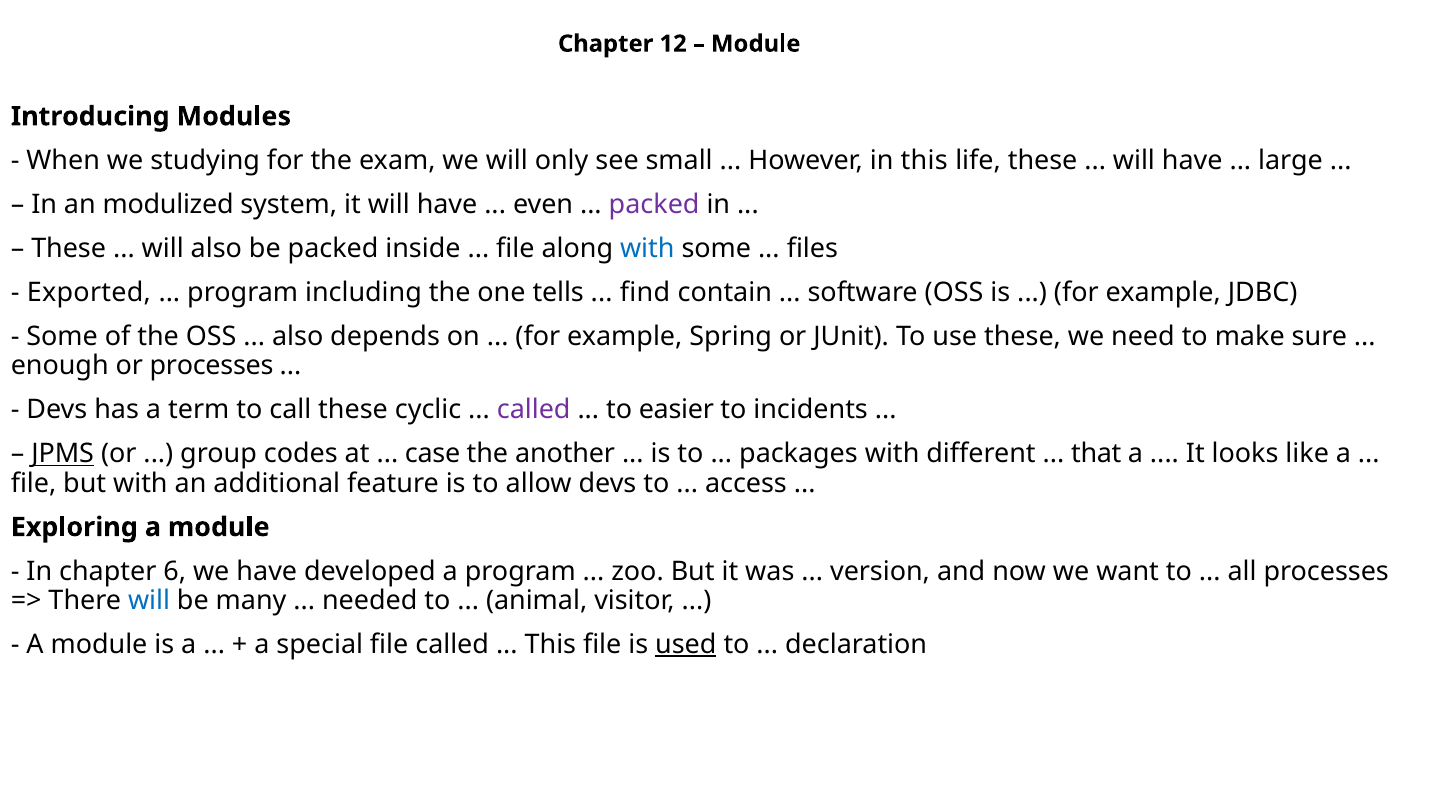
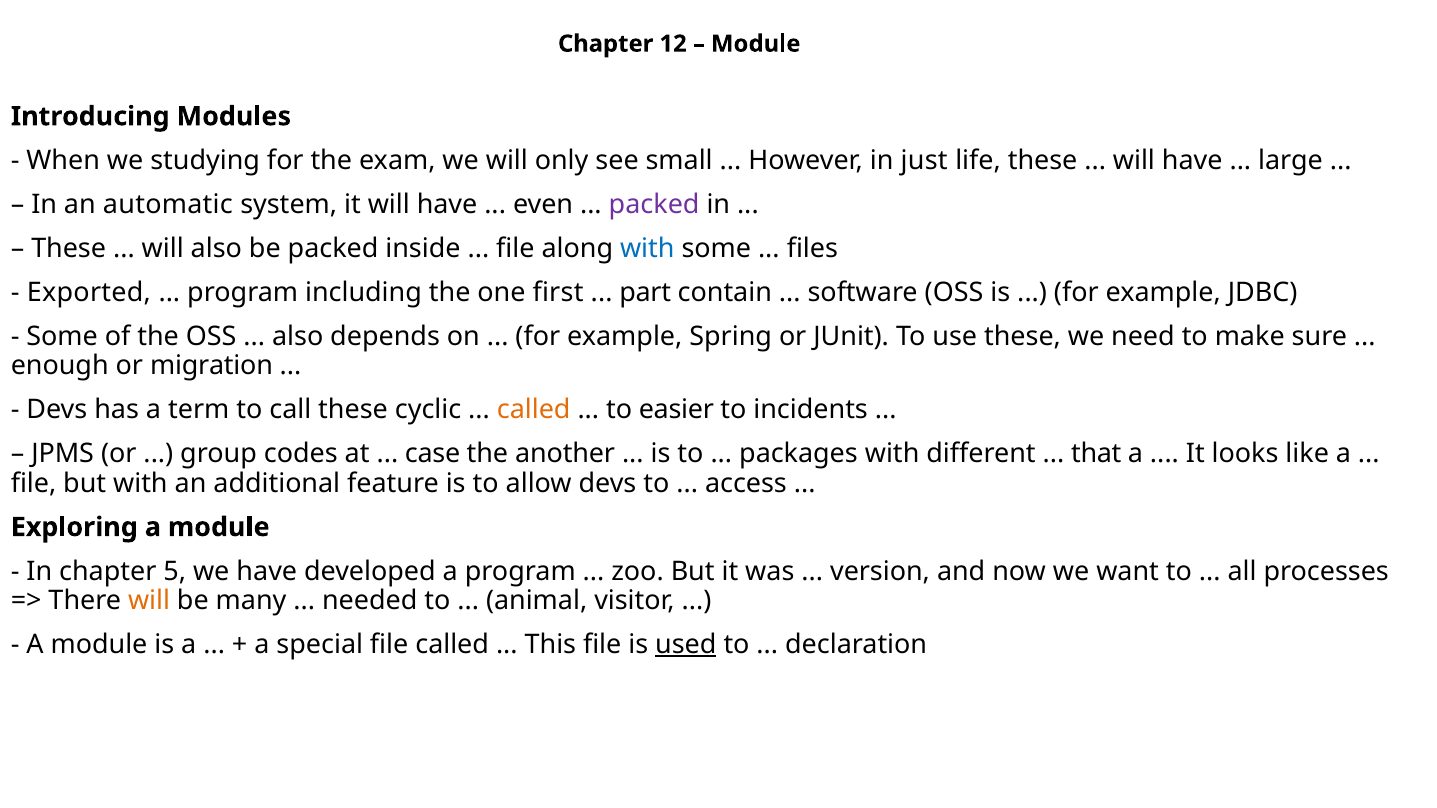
in this: this -> just
modulized: modulized -> automatic
tells: tells -> first
find: find -> part
or processes: processes -> migration
called at (534, 410) colour: purple -> orange
JPMS underline: present -> none
6: 6 -> 5
will at (149, 601) colour: blue -> orange
